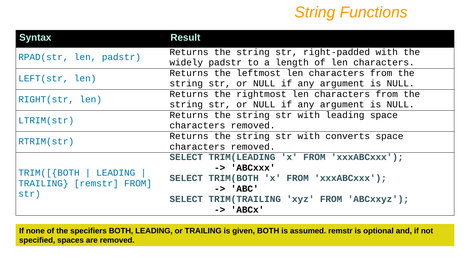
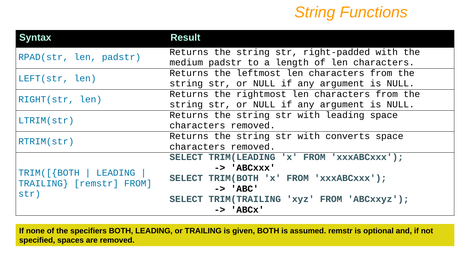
widely: widely -> medium
